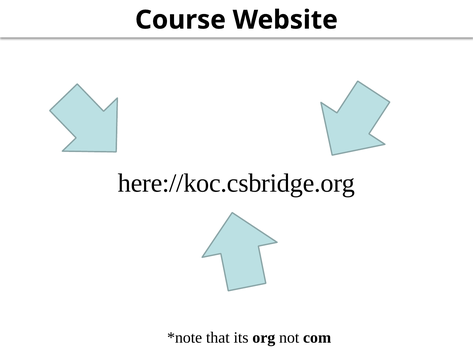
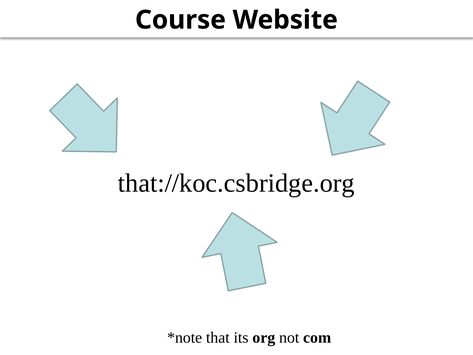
here://koc.csbridge.org: here://koc.csbridge.org -> that://koc.csbridge.org
